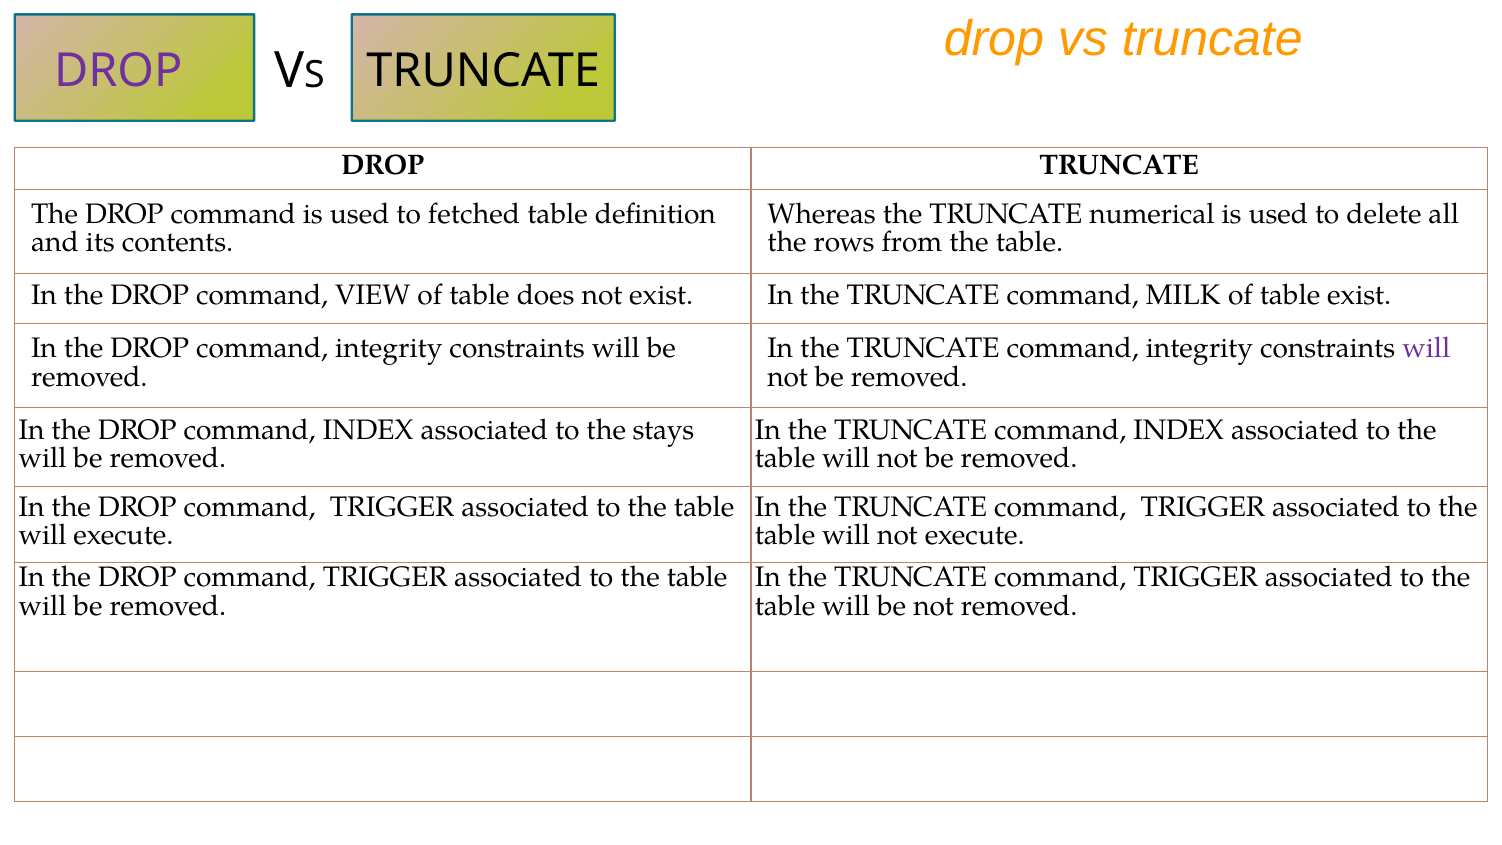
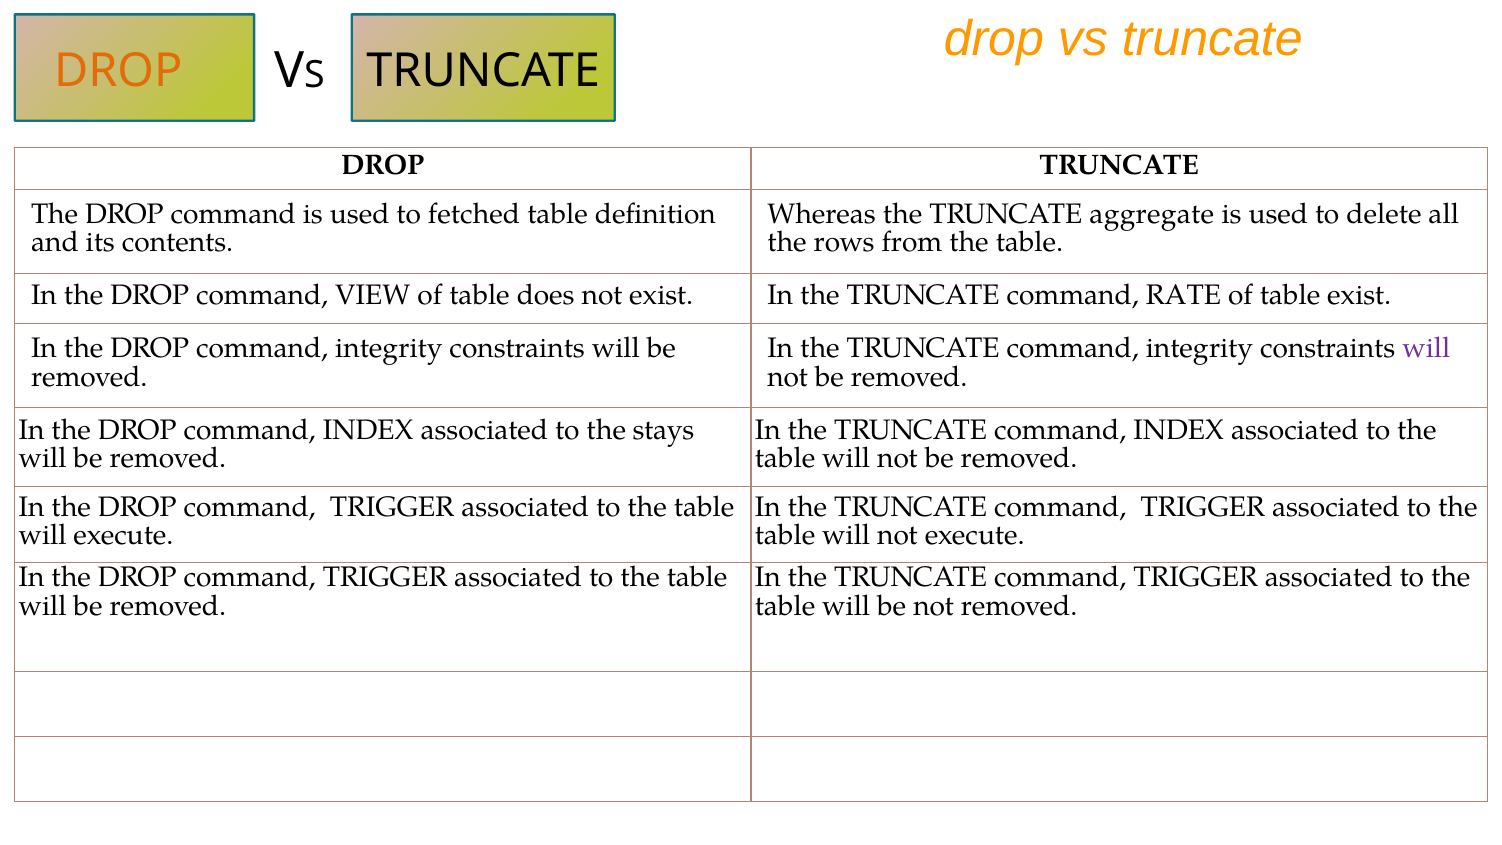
DROP at (118, 71) colour: purple -> orange
numerical: numerical -> aggregate
MILK: MILK -> RATE
